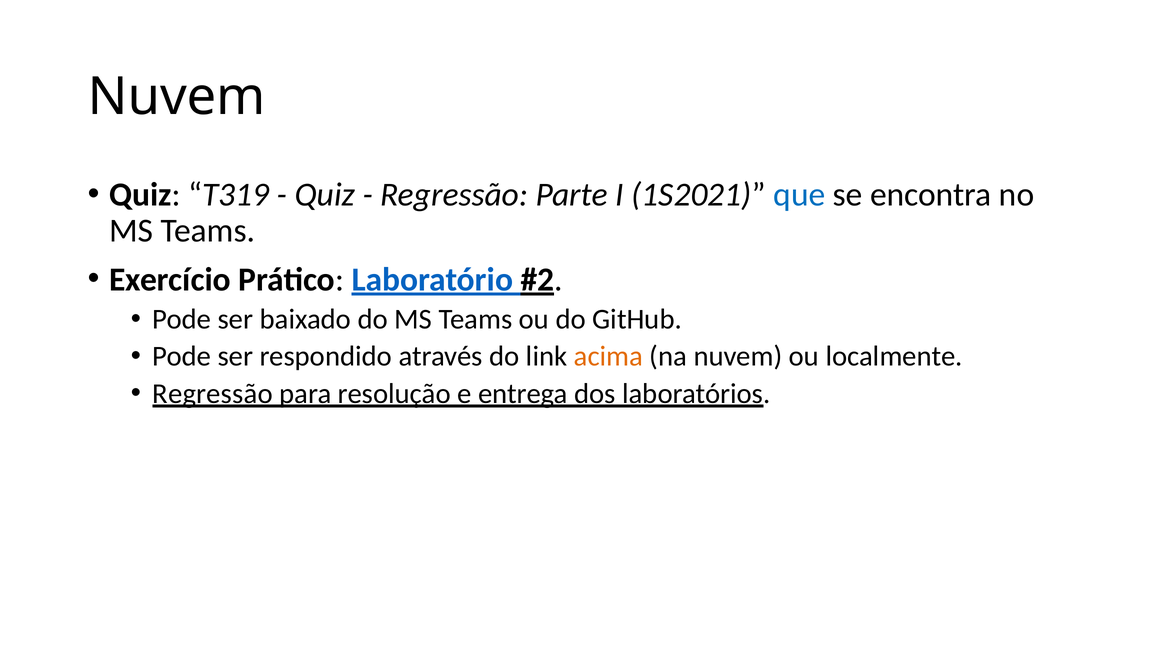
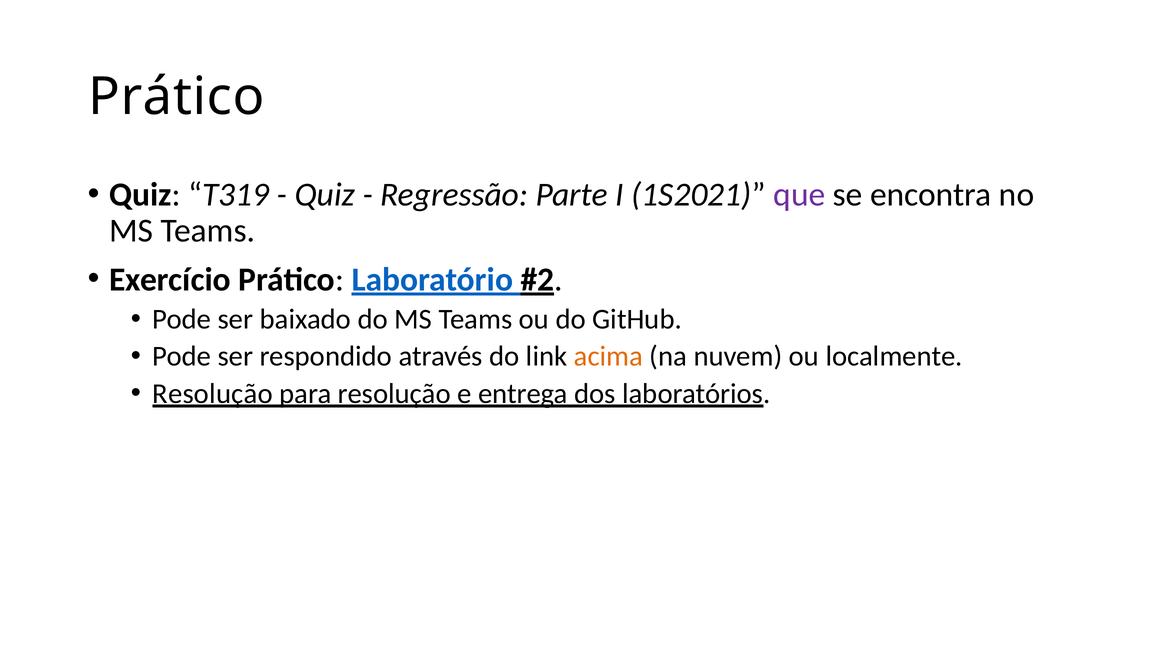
Nuvem at (177, 97): Nuvem -> Prático
que colour: blue -> purple
Regressão at (213, 394): Regressão -> Resolução
